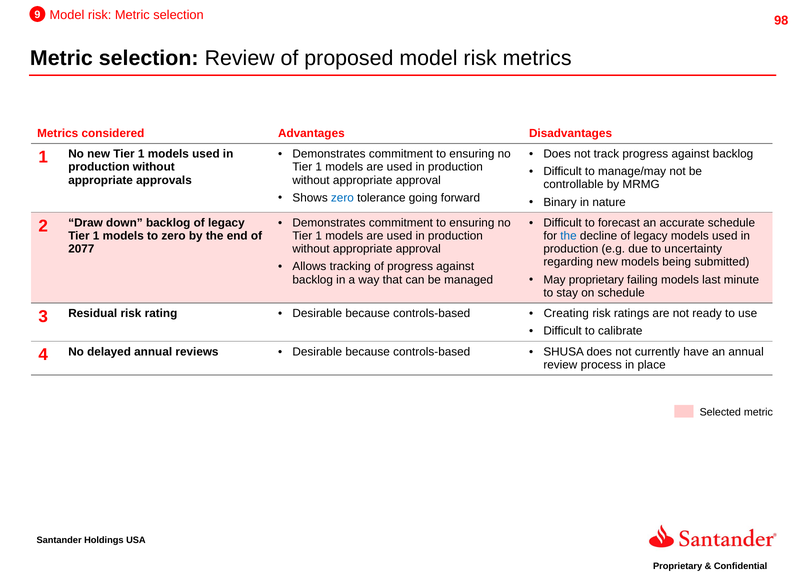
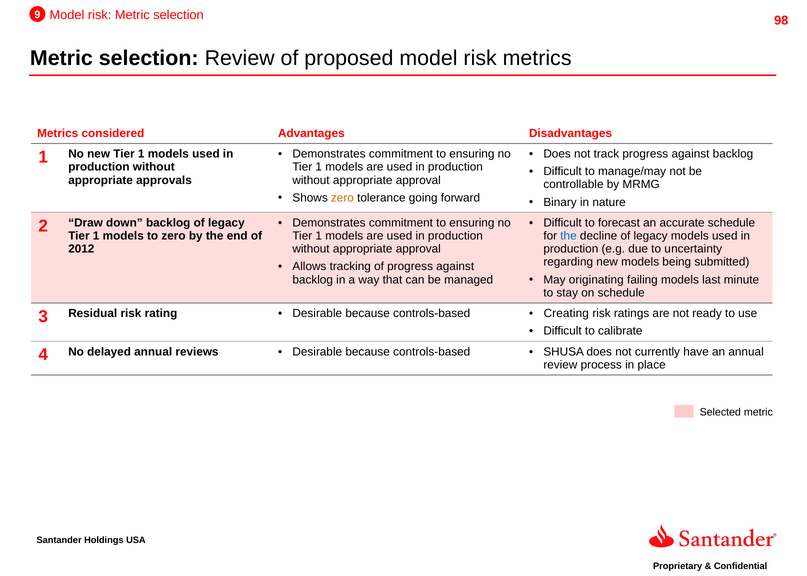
zero at (342, 198) colour: blue -> orange
2077: 2077 -> 2012
May proprietary: proprietary -> originating
